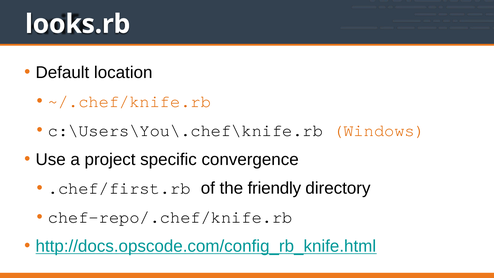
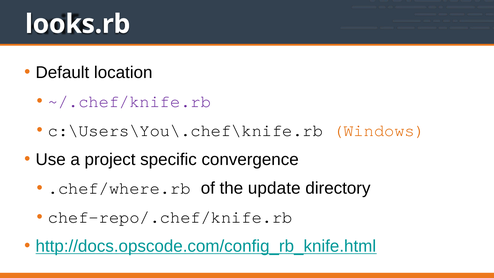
~/.chef/knife.rb colour: orange -> purple
.chef/first.rb: .chef/first.rb -> .chef/where.rb
friendly: friendly -> update
